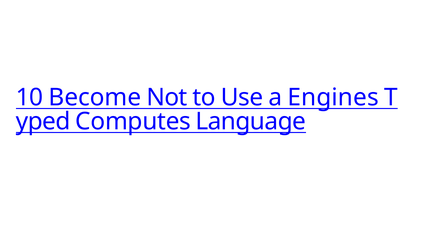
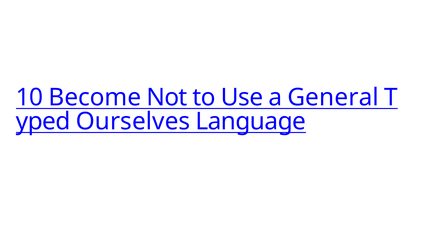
Engines: Engines -> General
Computes: Computes -> Ourselves
